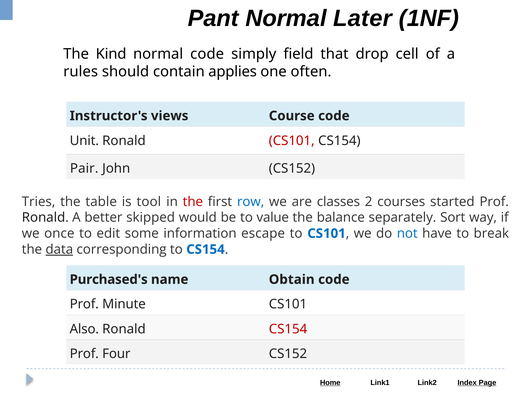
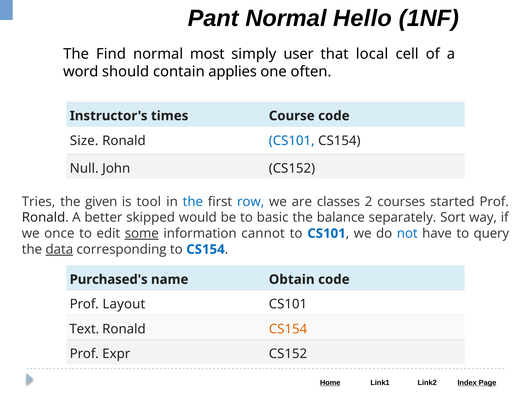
Later: Later -> Hello
Kind: Kind -> Find
normal code: code -> most
field: field -> user
drop: drop -> local
rules: rules -> word
views: views -> times
Unit: Unit -> Size
CS101 at (292, 141) colour: red -> blue
Pair: Pair -> Null
table: table -> given
the at (193, 202) colour: red -> blue
value: value -> basic
some underline: none -> present
escape: escape -> cannot
break: break -> query
Minute: Minute -> Layout
Also: Also -> Text
CS154 at (288, 329) colour: red -> orange
Four: Four -> Expr
